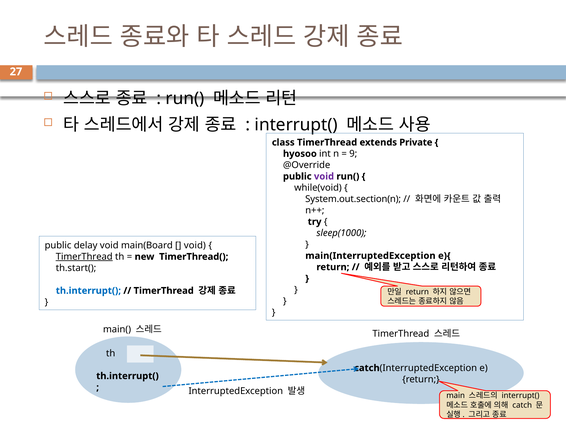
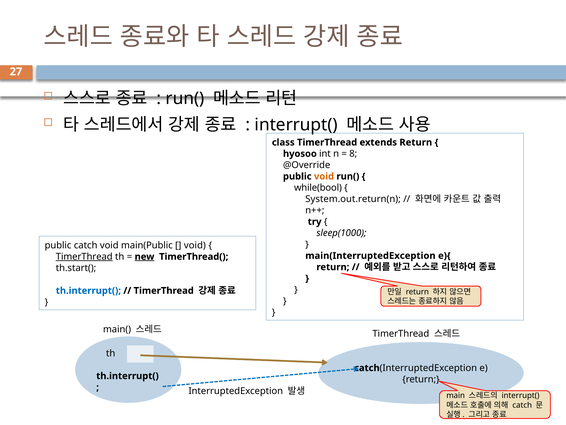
extends Private: Private -> Return
9: 9 -> 8
void at (324, 176) colour: purple -> orange
while(void: while(void -> while(bool
System.out.section(n: System.out.section(n -> System.out.return(n
public delay: delay -> catch
main(Board: main(Board -> main(Public
new underline: none -> present
